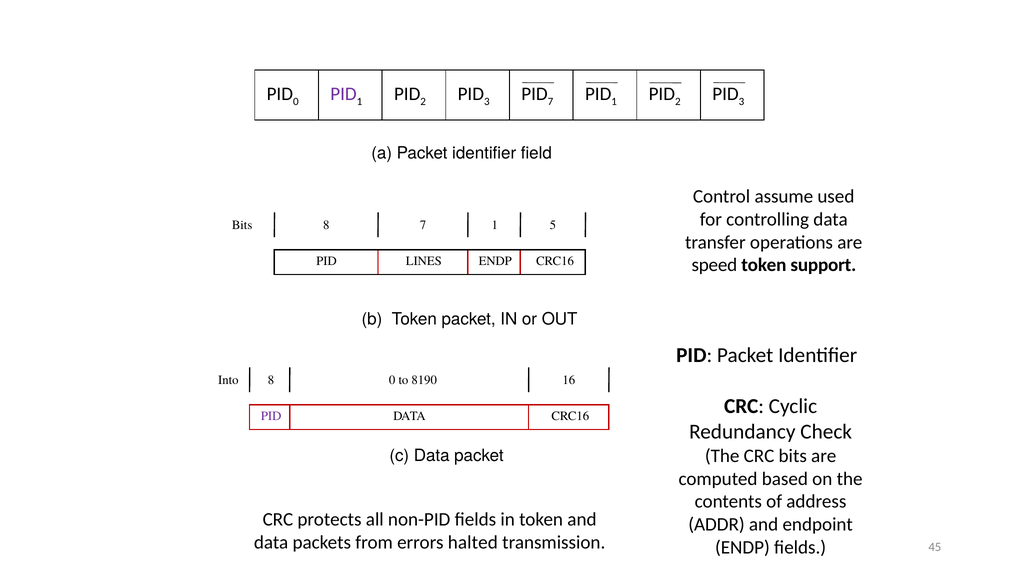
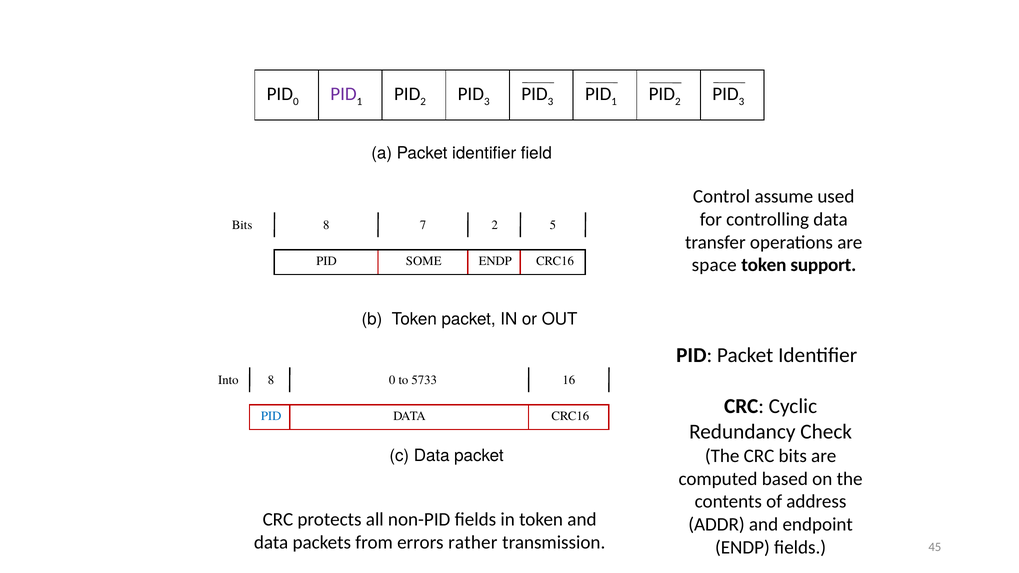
7 at (550, 101): 7 -> 3
7 1: 1 -> 2
LINES: LINES -> SOME
speed: speed -> space
8190: 8190 -> 5733
PID at (271, 416) colour: purple -> blue
halted: halted -> rather
